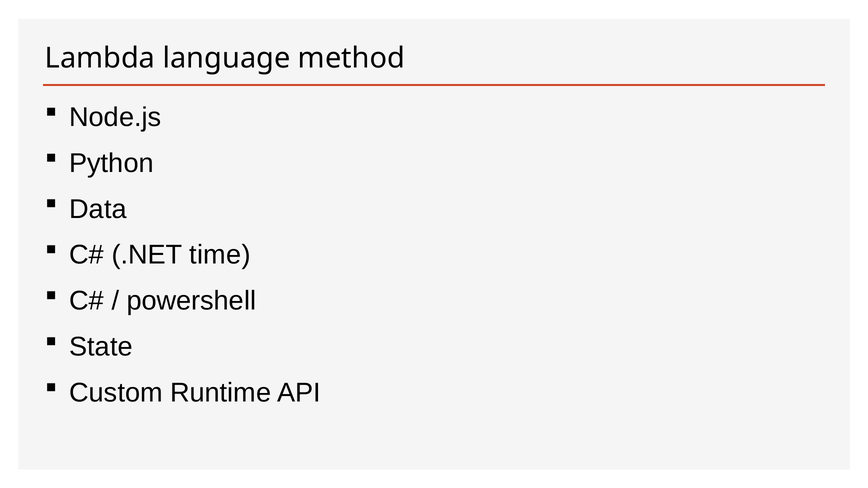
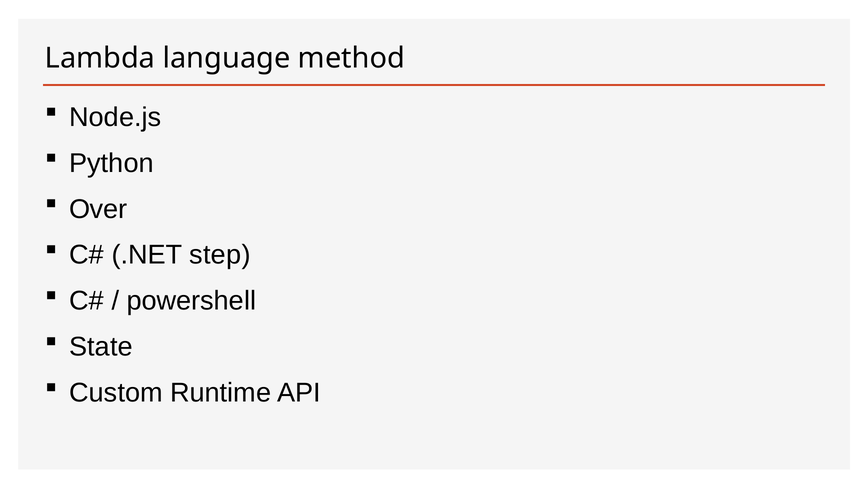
Data: Data -> Over
time: time -> step
